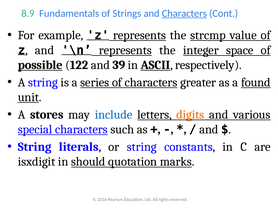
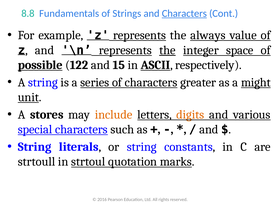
8.9: 8.9 -> 8.8
strcmp: strcmp -> always
the at (167, 50) underline: none -> present
39: 39 -> 15
found: found -> might
include colour: blue -> orange
isxdigit: isxdigit -> strtoull
should: should -> strtoul
